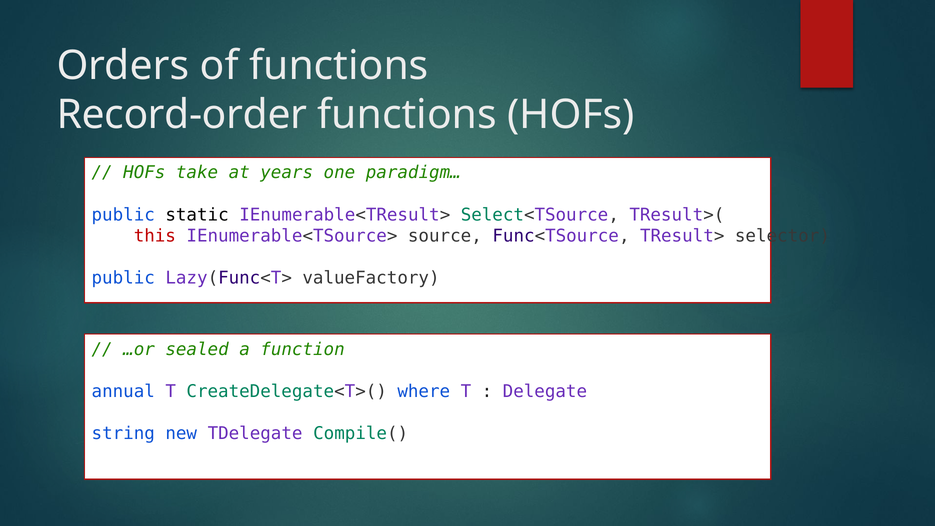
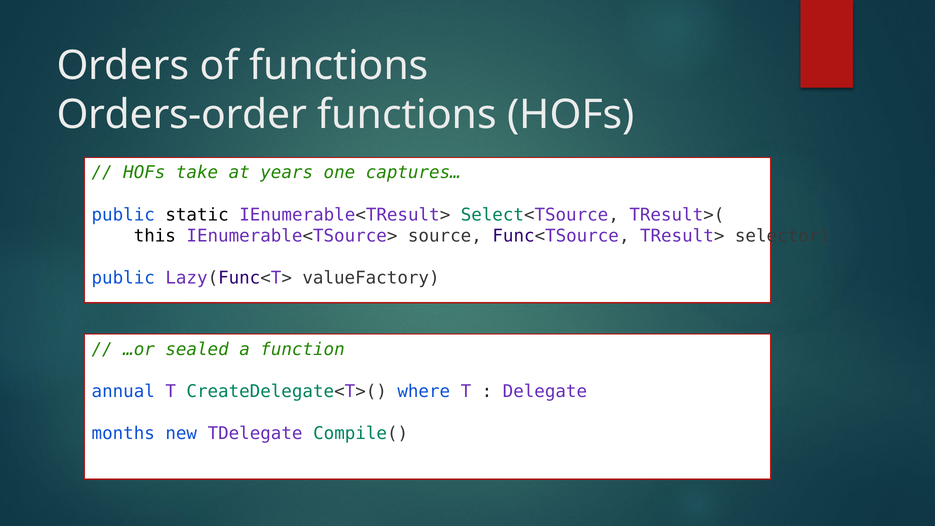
Record-order: Record-order -> Orders-order
paradigm…: paradigm… -> captures…
this colour: red -> black
string: string -> months
